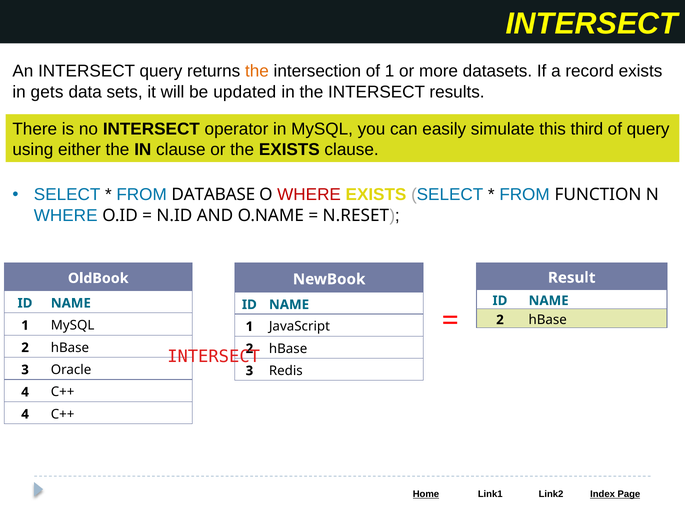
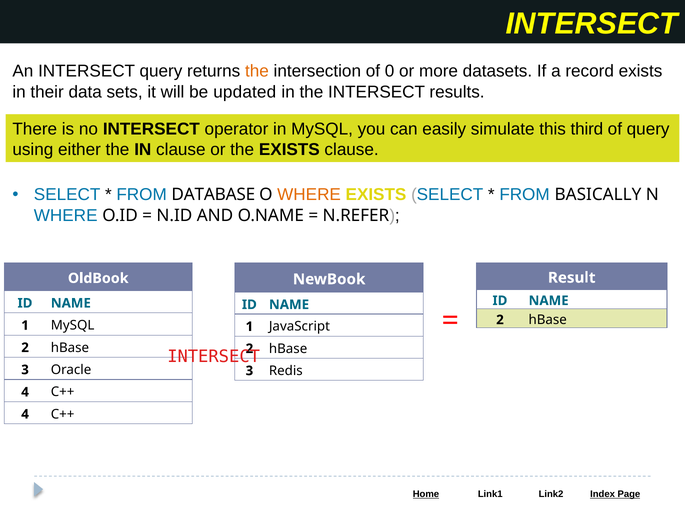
of 1: 1 -> 0
gets: gets -> their
WHERE at (309, 195) colour: red -> orange
FUNCTION: FUNCTION -> BASICALLY
N.RESET: N.RESET -> N.REFER
